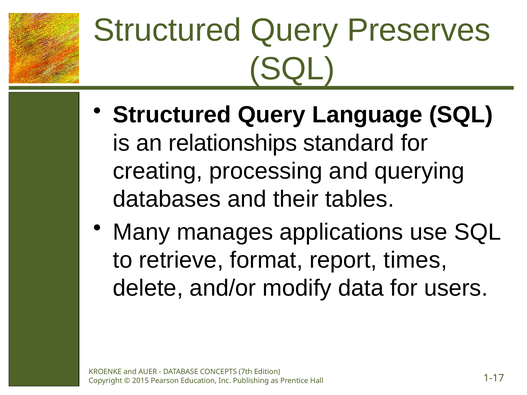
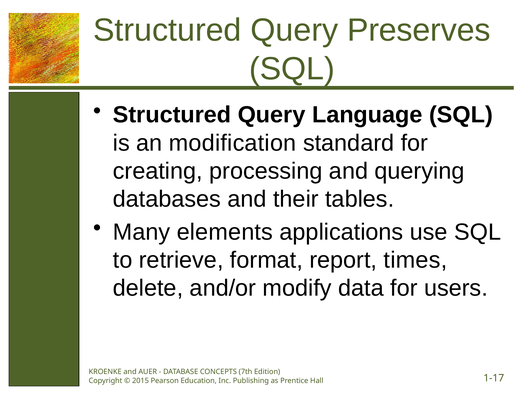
relationships: relationships -> modification
manages: manages -> elements
